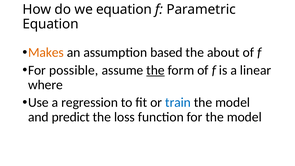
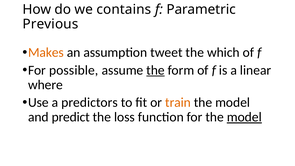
we equation: equation -> contains
Equation at (51, 24): Equation -> Previous
based: based -> tweet
about: about -> which
regression: regression -> predictors
train colour: blue -> orange
model at (244, 117) underline: none -> present
